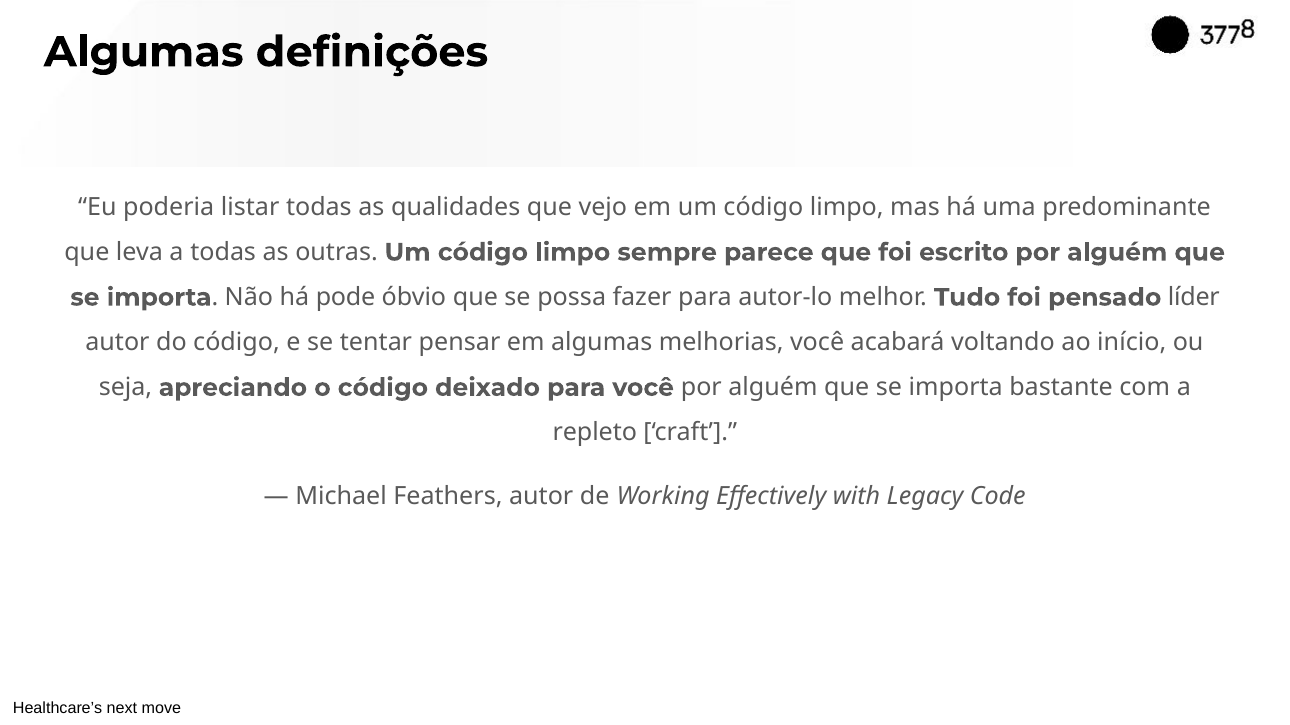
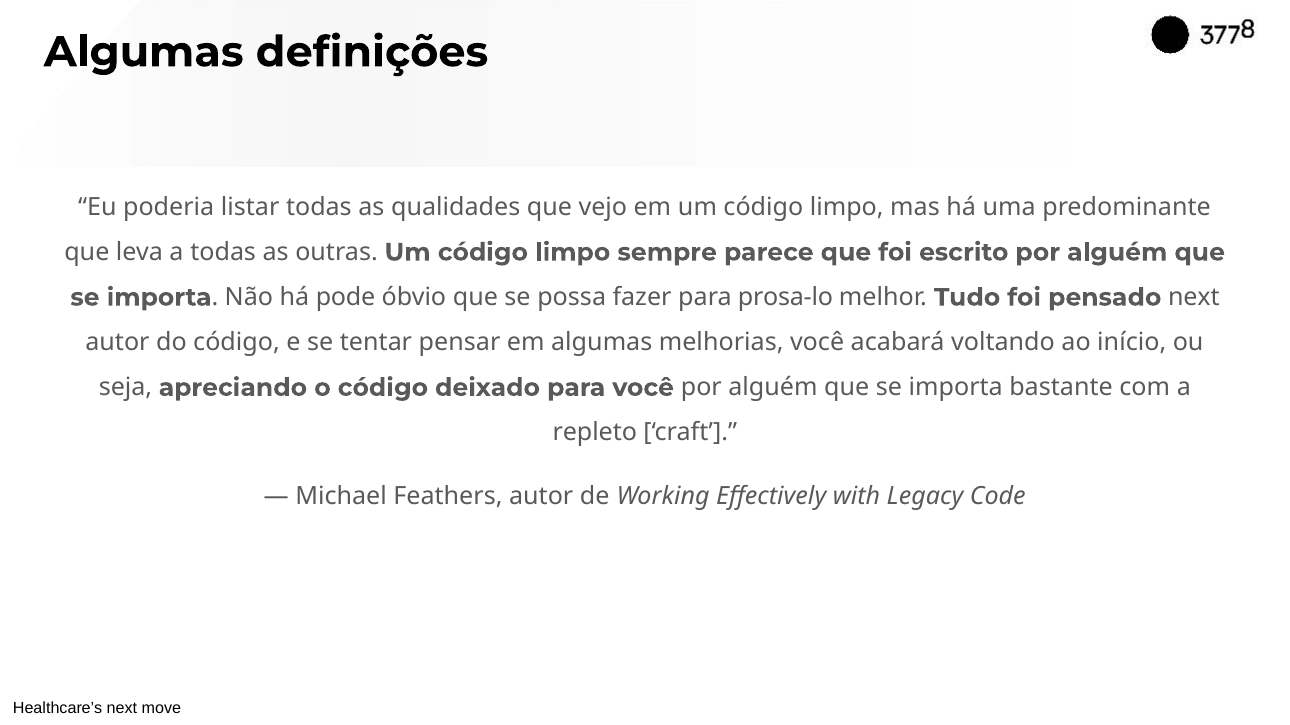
autor-lo: autor-lo -> prosa-lo
pensado líder: líder -> next
